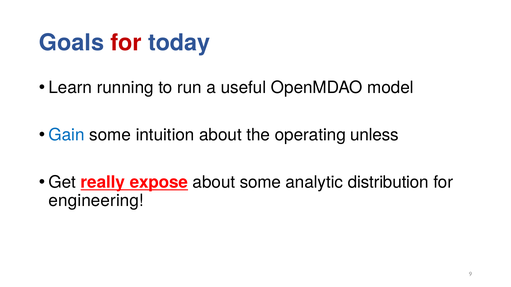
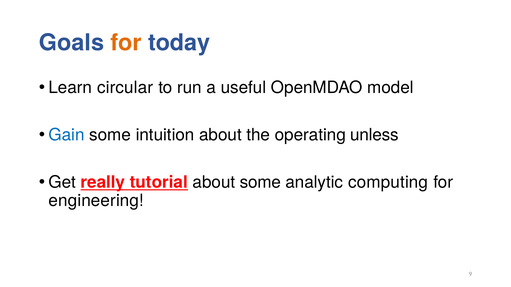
for at (126, 43) colour: red -> orange
running: running -> circular
expose: expose -> tutorial
distribution: distribution -> computing
